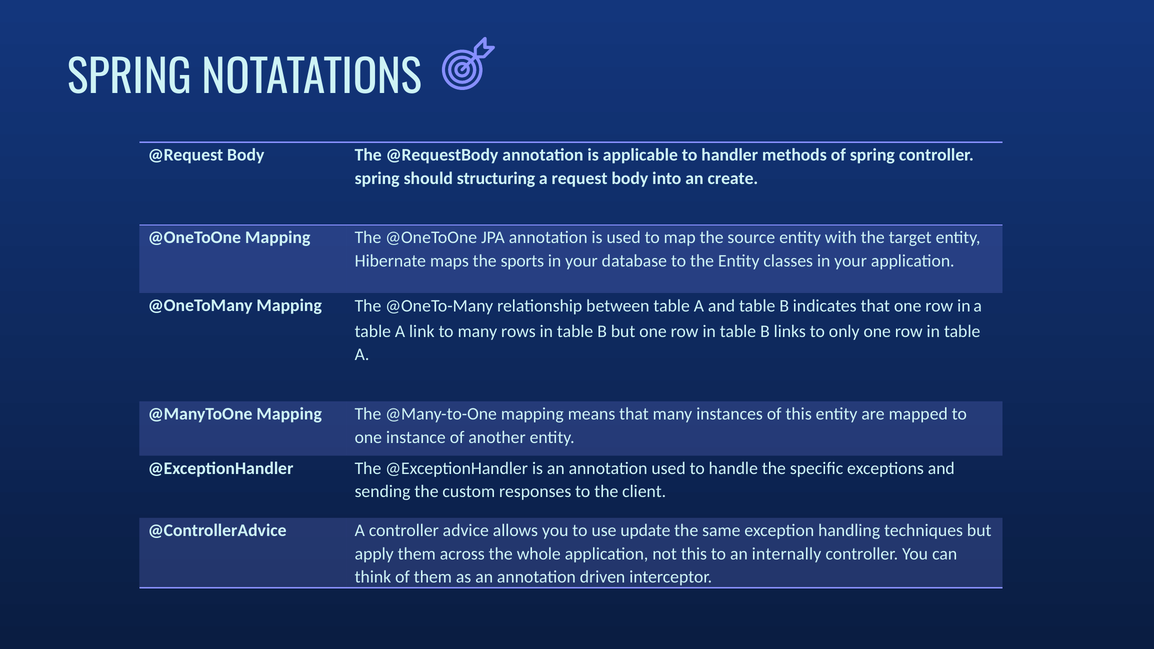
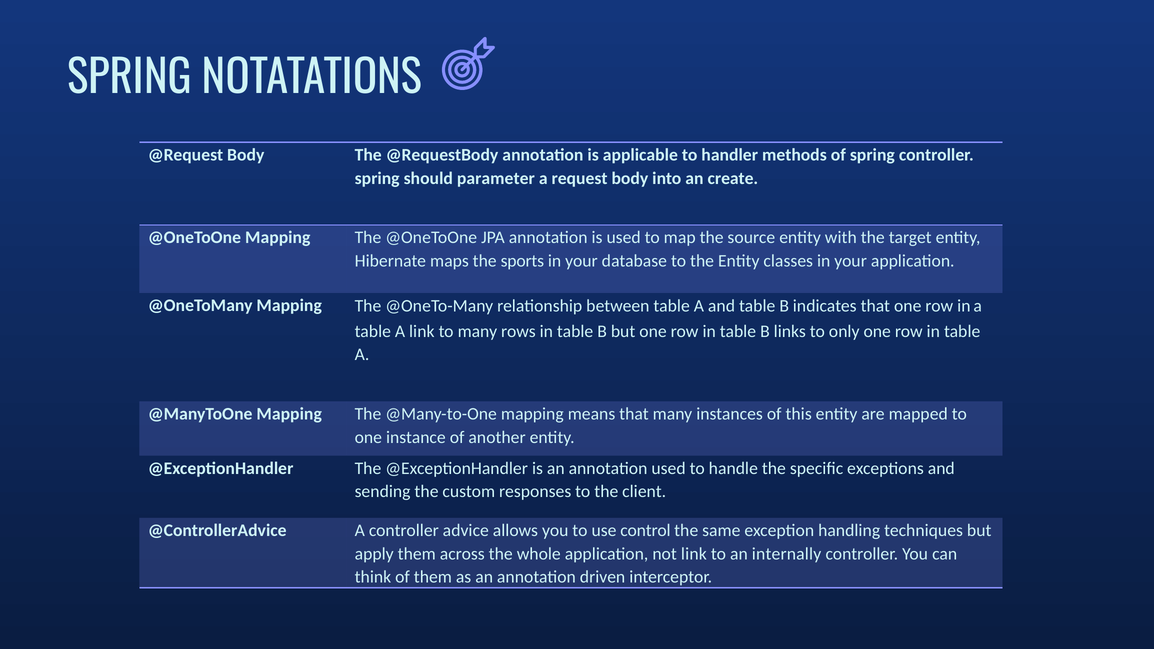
structuring: structuring -> parameter
update: update -> control
not this: this -> link
